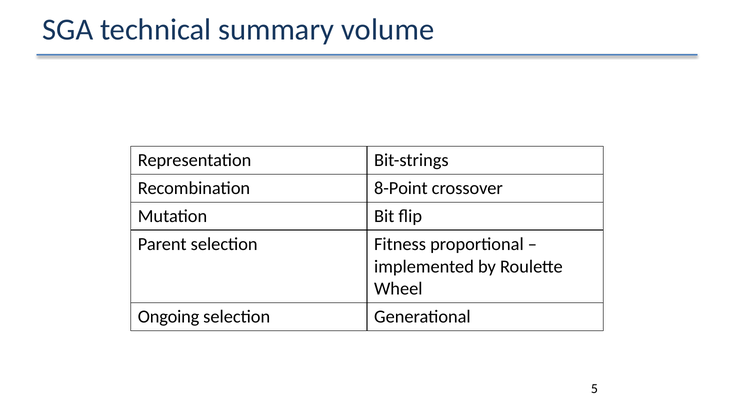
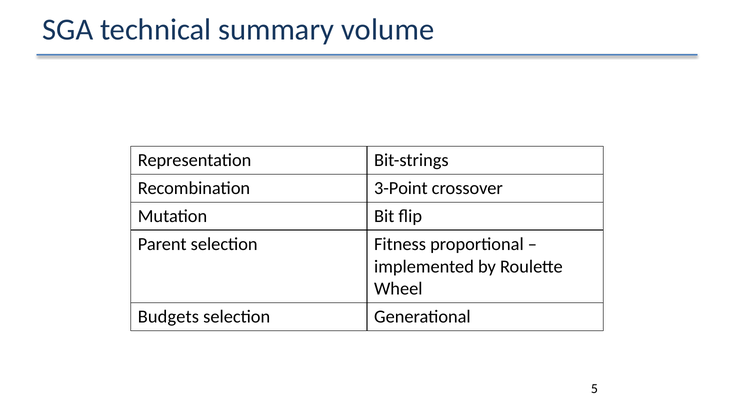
8-Point: 8-Point -> 3-Point
Ongoing: Ongoing -> Budgets
